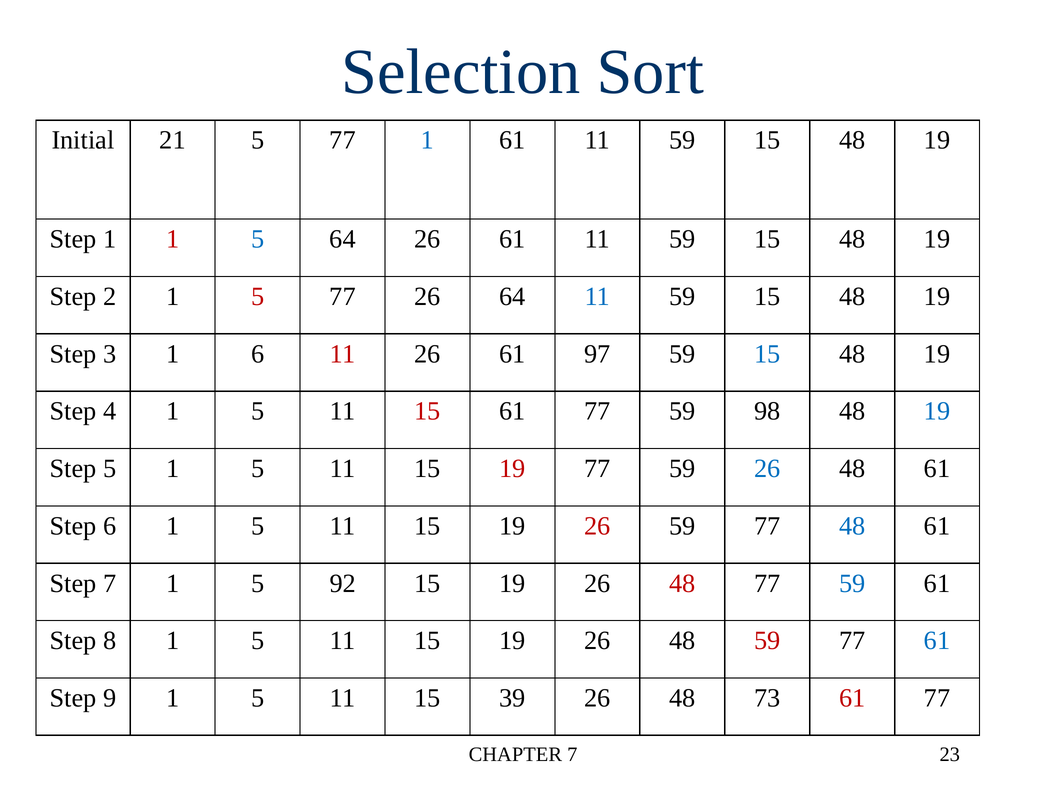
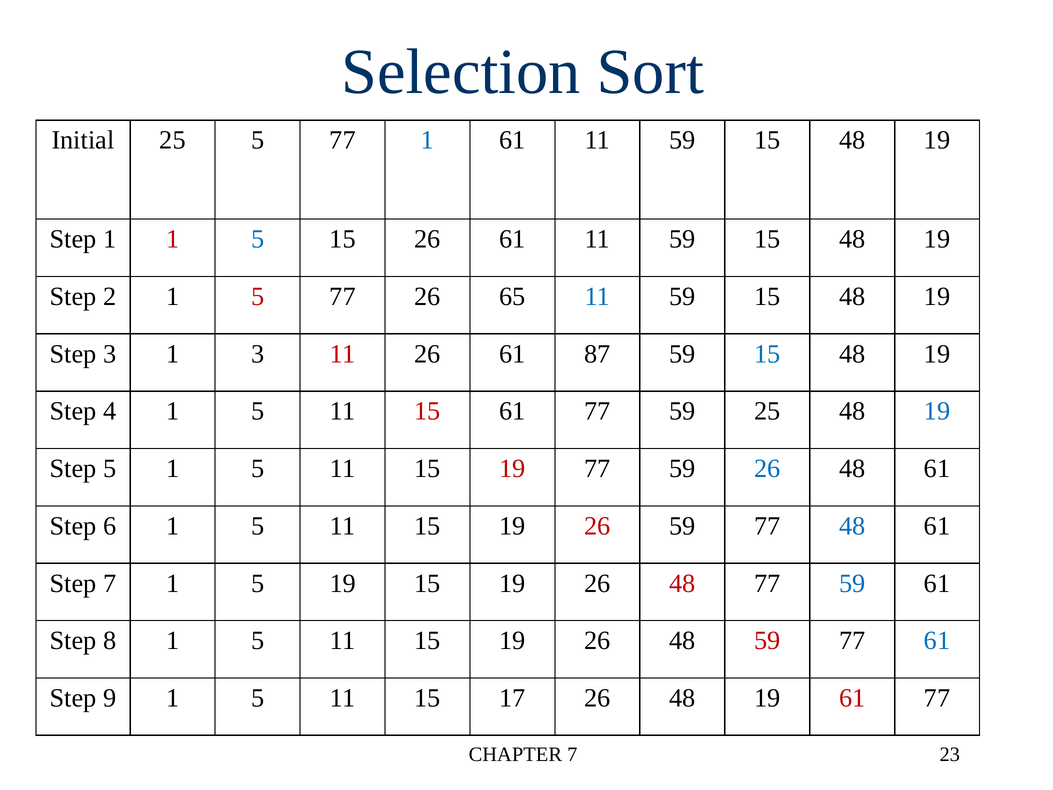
Initial 21: 21 -> 25
5 64: 64 -> 15
26 64: 64 -> 65
1 6: 6 -> 3
97: 97 -> 87
59 98: 98 -> 25
5 92: 92 -> 19
39: 39 -> 17
26 48 73: 73 -> 19
